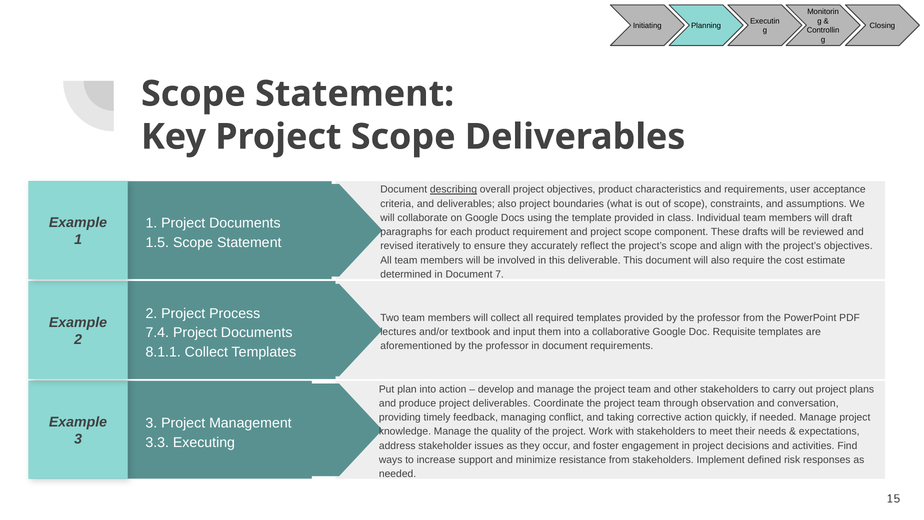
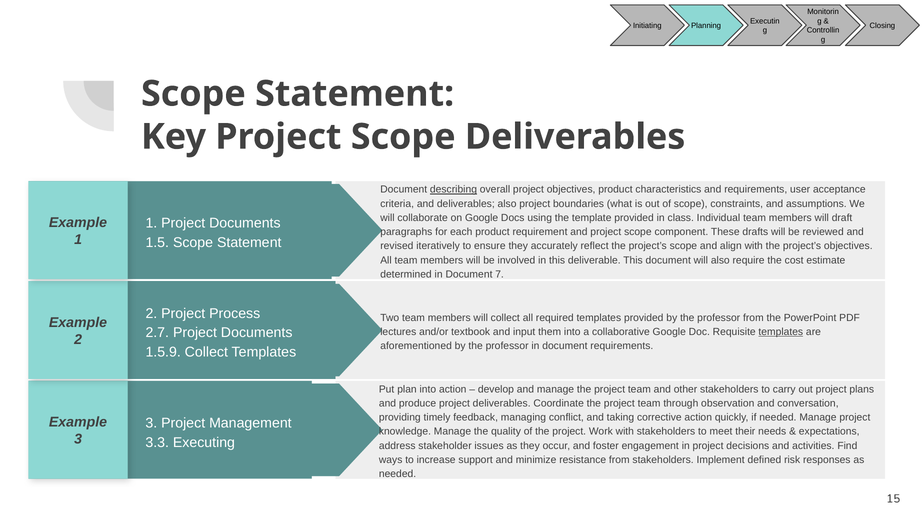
7.4: 7.4 -> 2.7
templates at (781, 332) underline: none -> present
8.1.1: 8.1.1 -> 1.5.9
